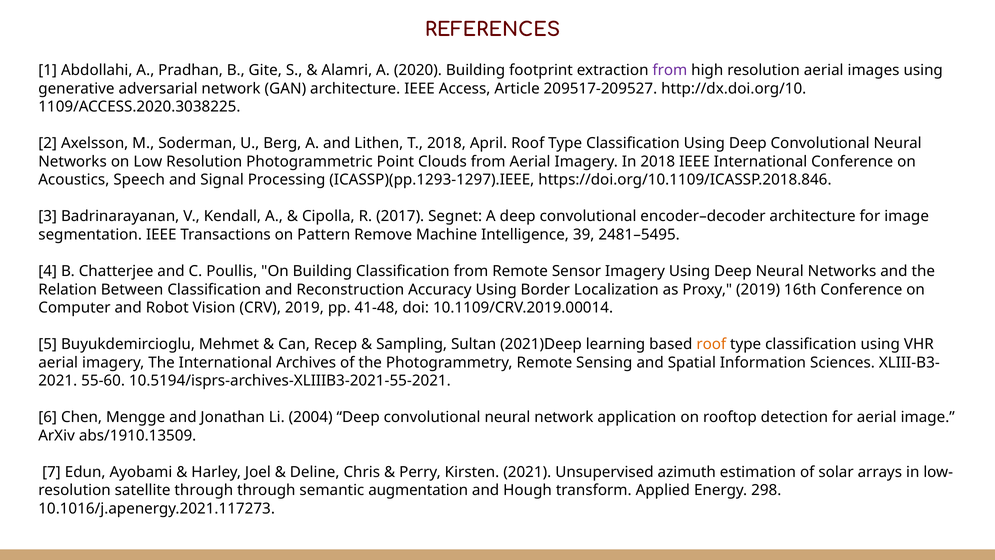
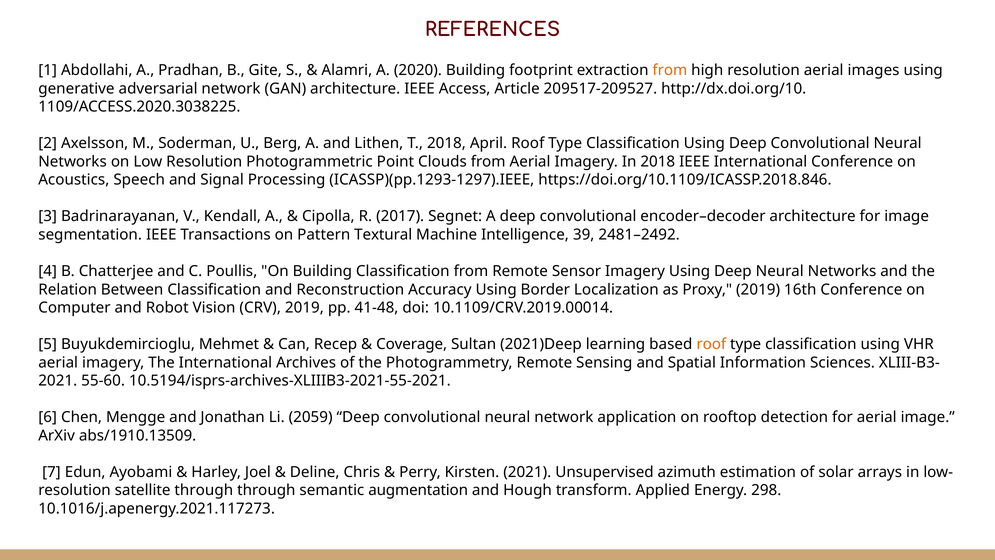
from at (670, 70) colour: purple -> orange
Remove: Remove -> Textural
2481–5495: 2481–5495 -> 2481–2492
Sampling: Sampling -> Coverage
2004: 2004 -> 2059
